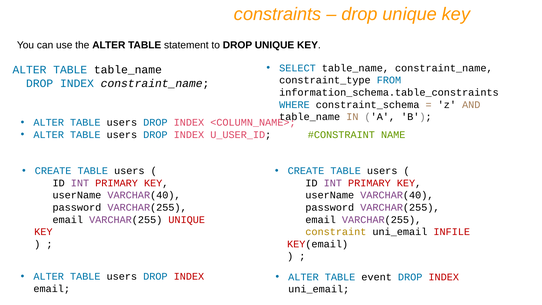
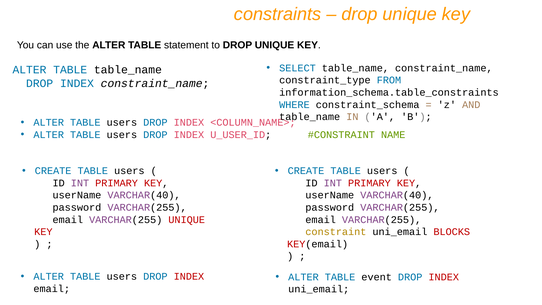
INFILE: INFILE -> BLOCKS
